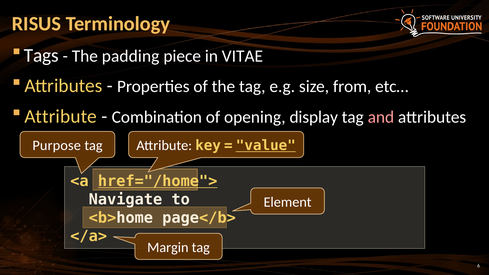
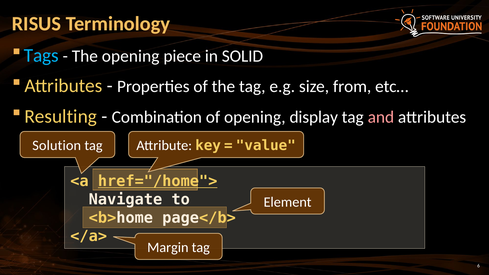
Tags colour: white -> light blue
The padding: padding -> opening
VITAE: VITAE -> SOLID
Attribute at (61, 116): Attribute -> Resulting
Purpose: Purpose -> Solution
value underline: present -> none
